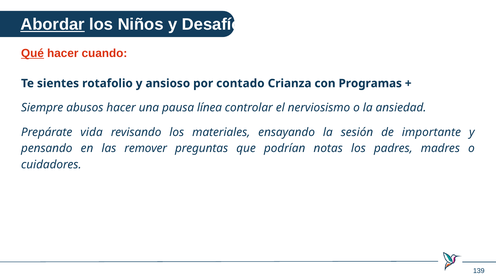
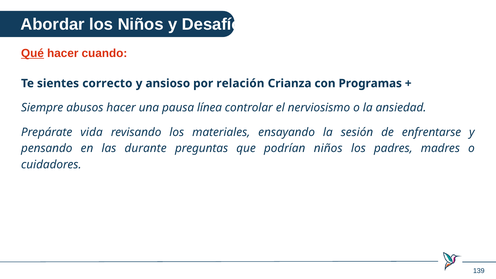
Abordar underline: present -> none
rotafolio: rotafolio -> correcto
contado: contado -> relación
importante: importante -> enfrentarse
remover: remover -> durante
podrían notas: notas -> niños
